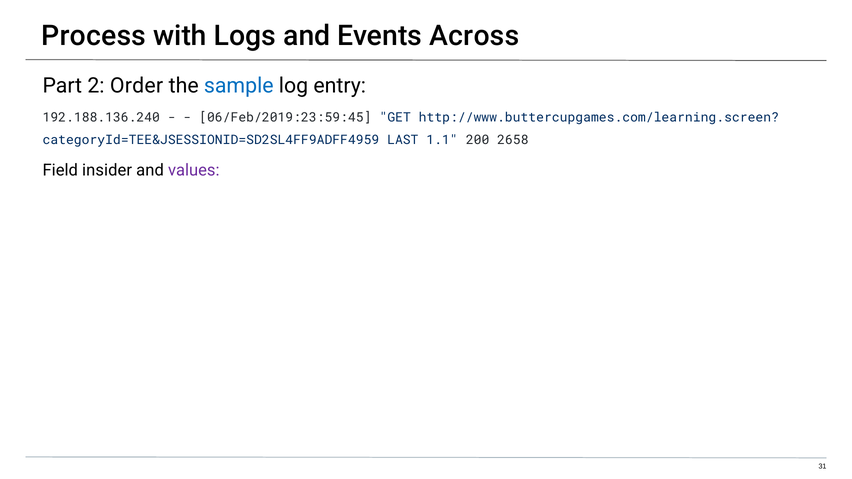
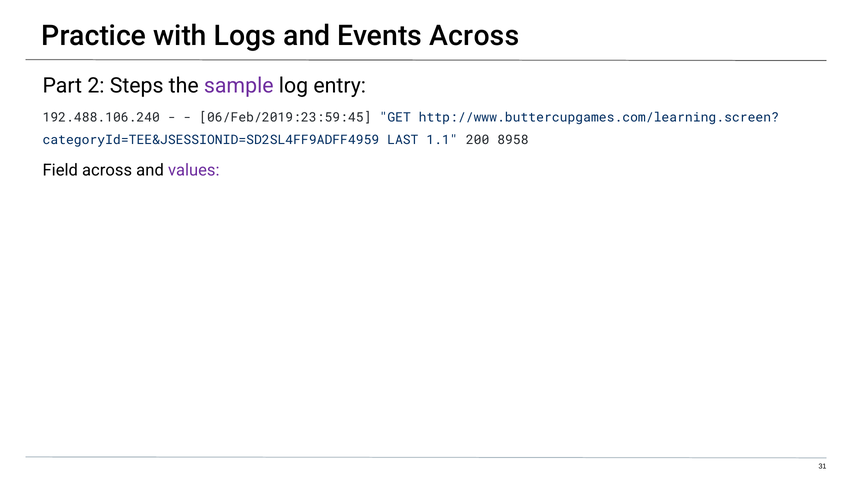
Process: Process -> Practice
Order: Order -> Steps
sample colour: blue -> purple
192.188.136.240: 192.188.136.240 -> 192.488.106.240
2658: 2658 -> 8958
Field insider: insider -> across
